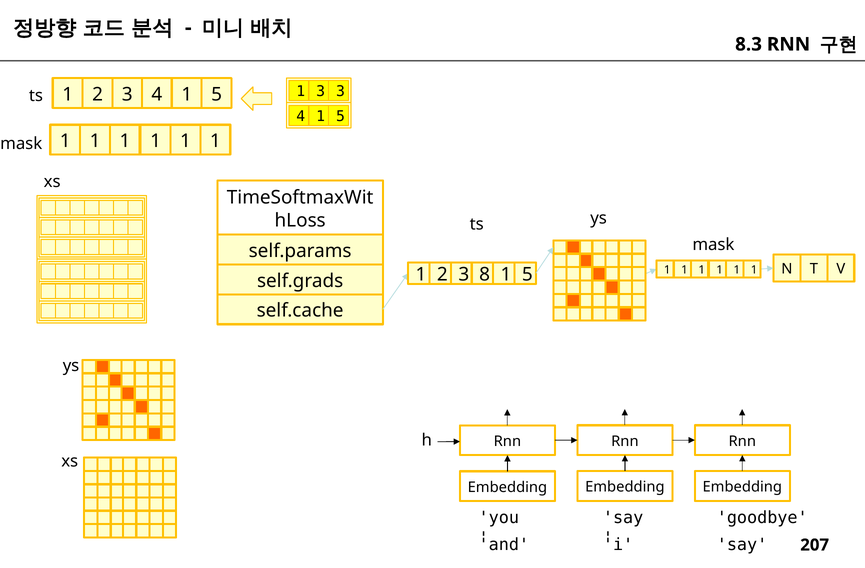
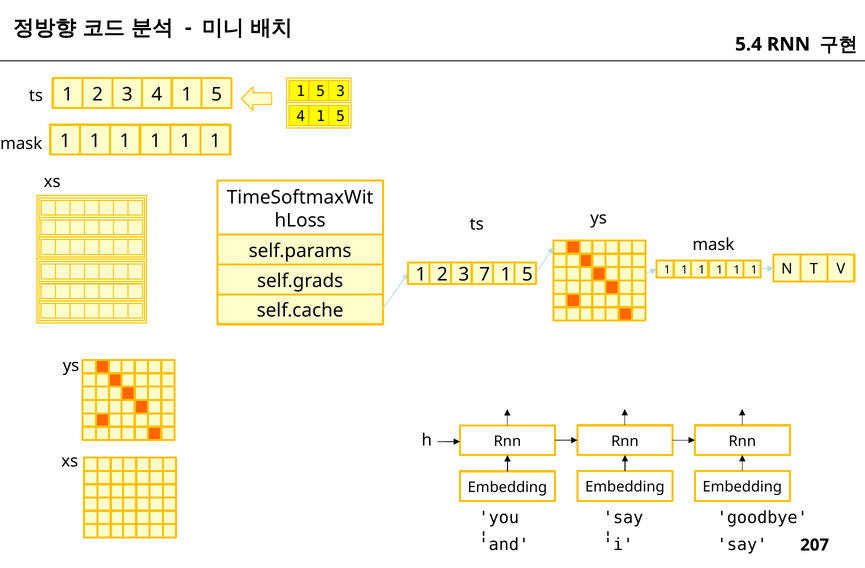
8.3: 8.3 -> 5.4
3 at (321, 92): 3 -> 5
8: 8 -> 7
